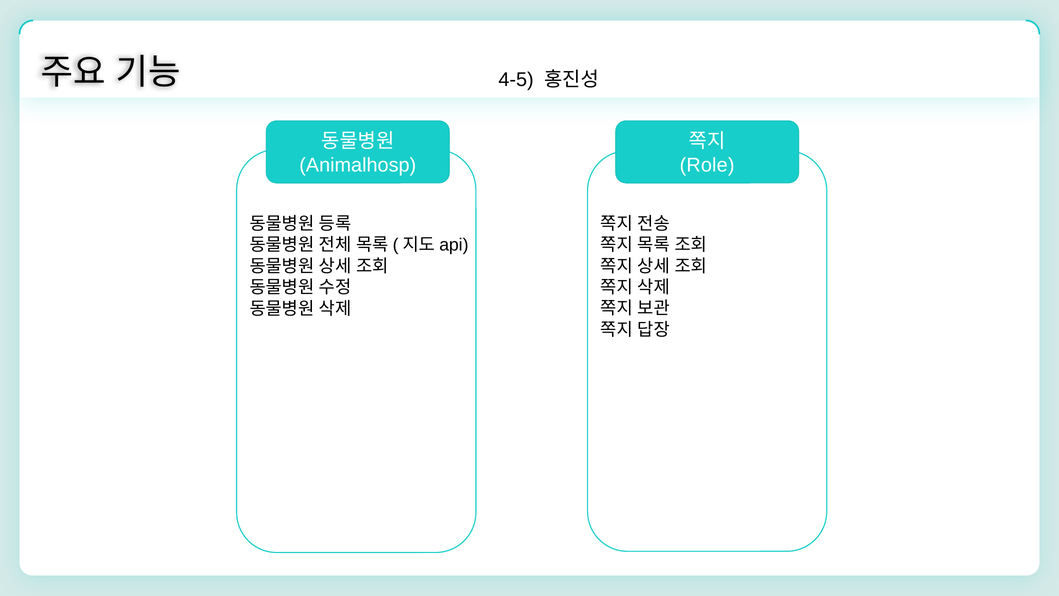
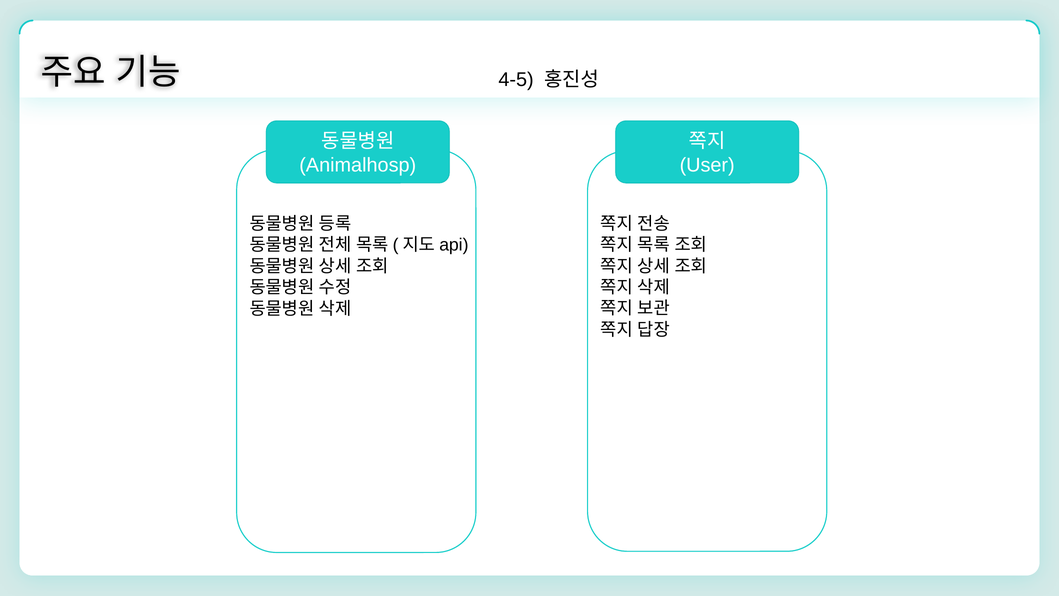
Role: Role -> User
